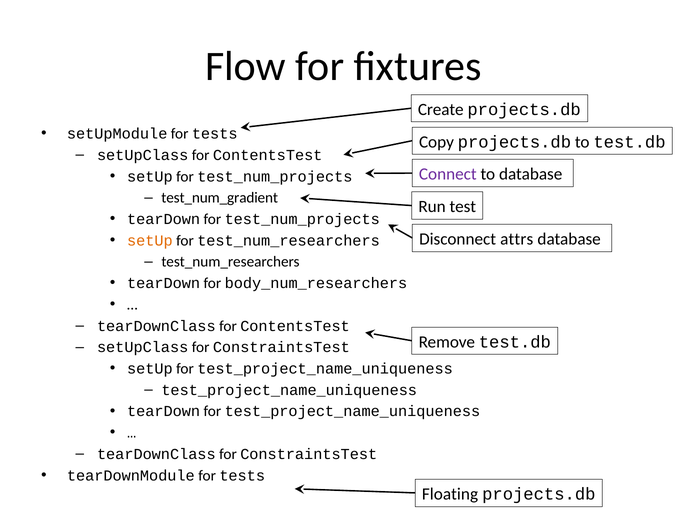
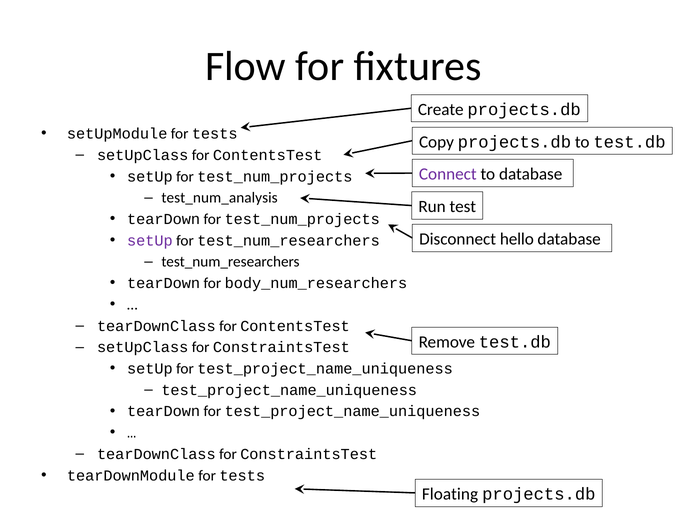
test_num_gradient: test_num_gradient -> test_num_analysis
attrs: attrs -> hello
setUp at (150, 241) colour: orange -> purple
